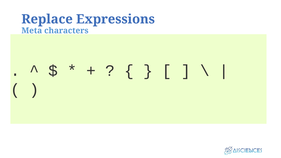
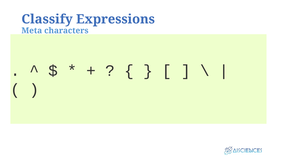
Replace: Replace -> Classify
